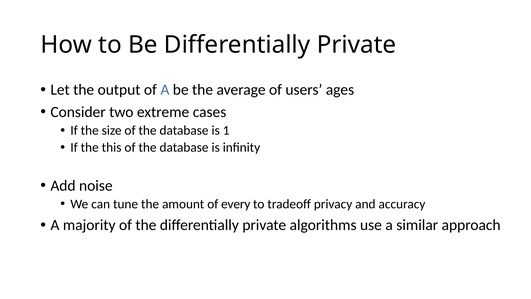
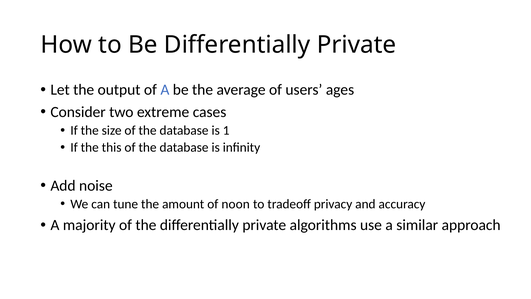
every: every -> noon
